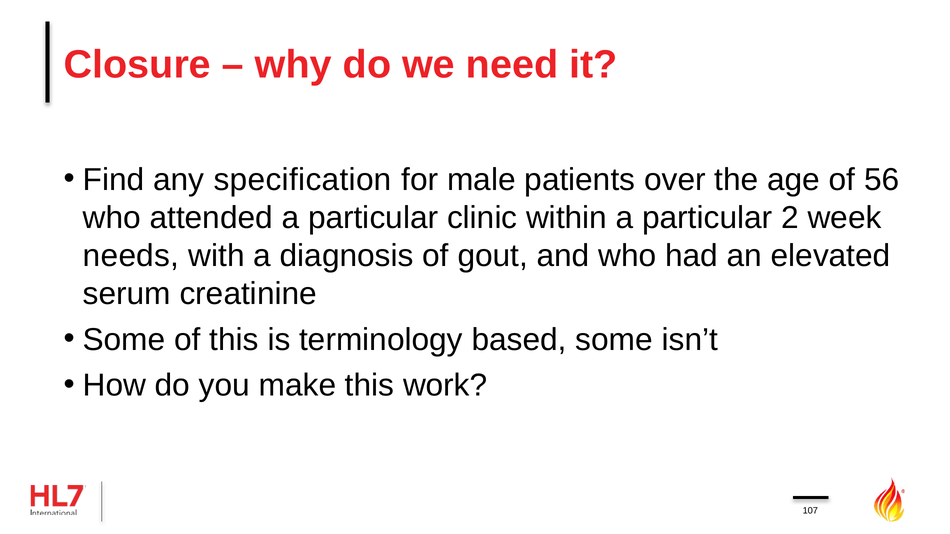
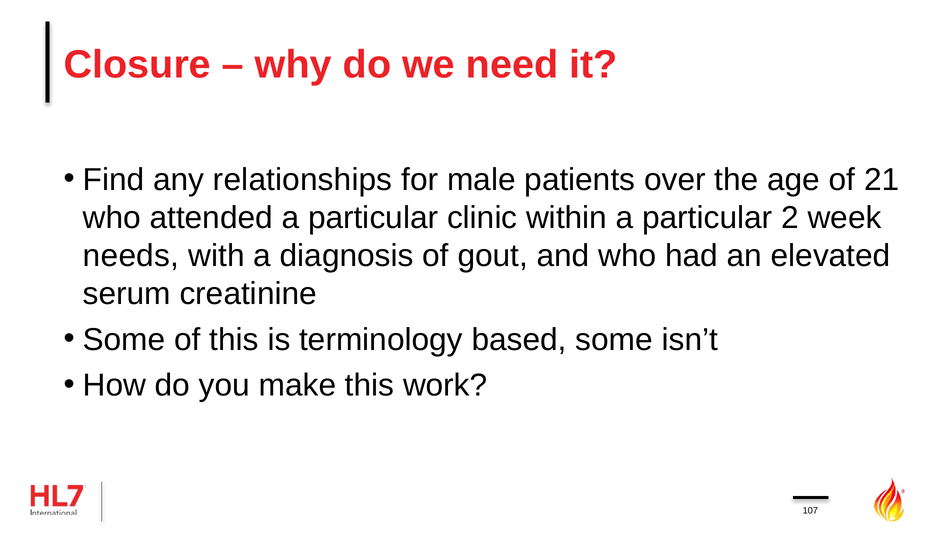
specification: specification -> relationships
56: 56 -> 21
